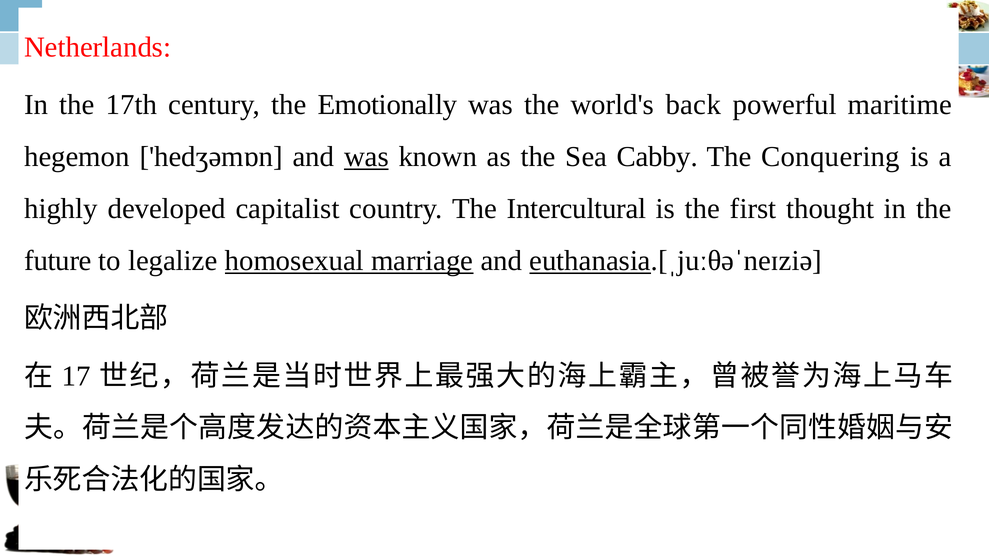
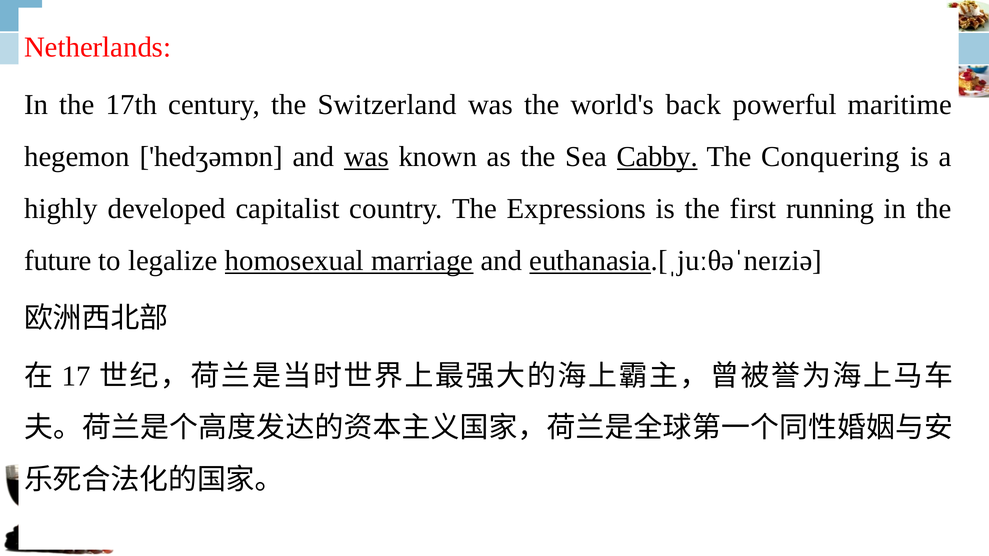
Emotionally: Emotionally -> Switzerland
Cabby underline: none -> present
Intercultural: Intercultural -> Expressions
thought: thought -> running
